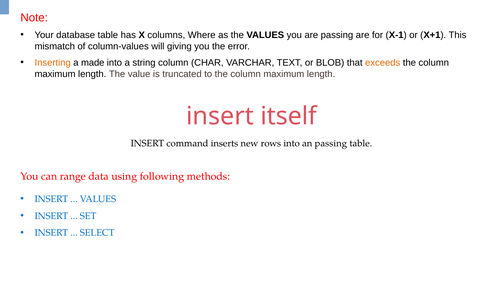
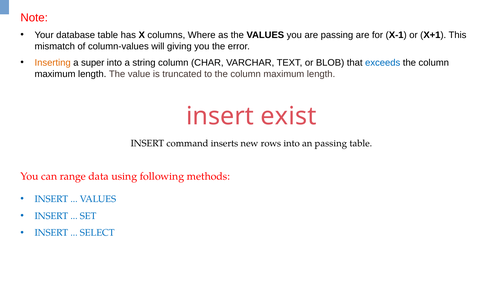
made: made -> super
exceeds colour: orange -> blue
itself: itself -> exist
